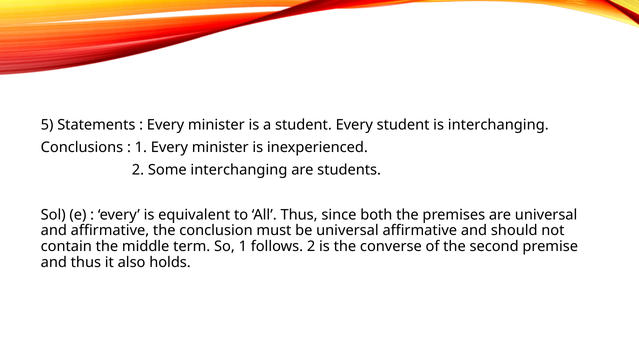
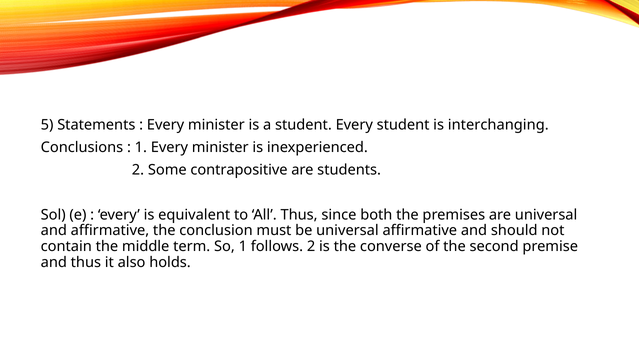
Some interchanging: interchanging -> contrapositive
